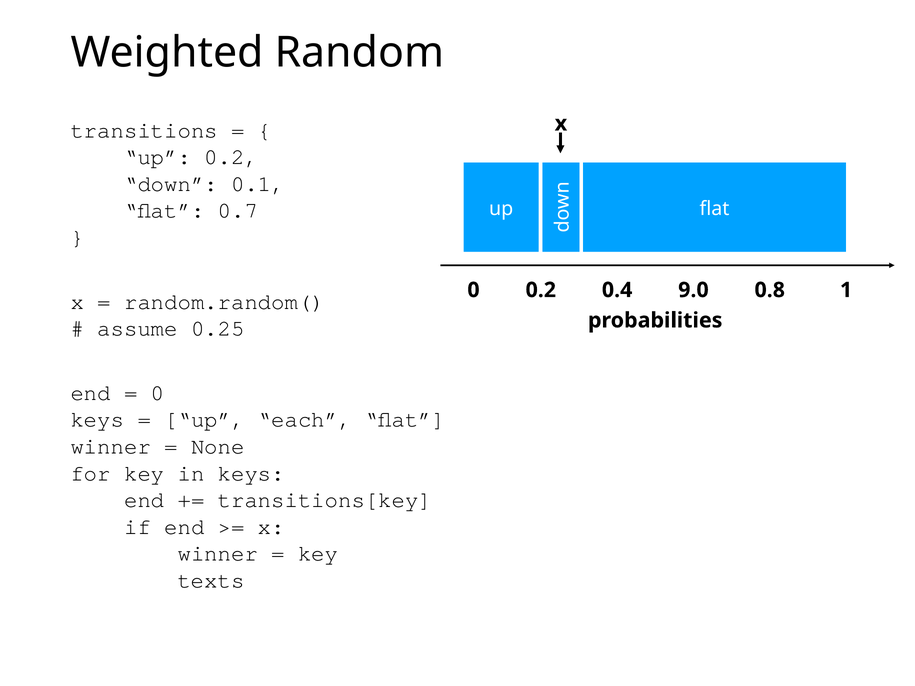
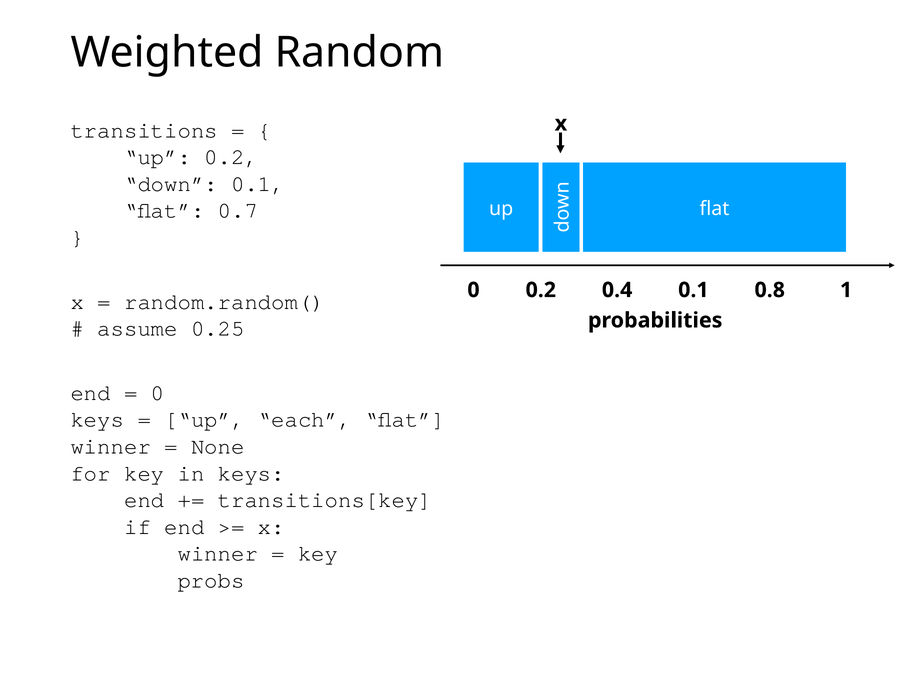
0.4 9.0: 9.0 -> 0.1
texts: texts -> probs
